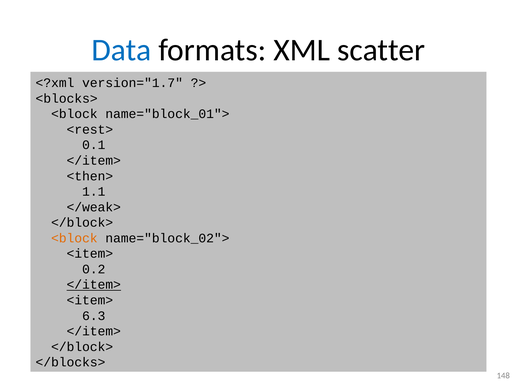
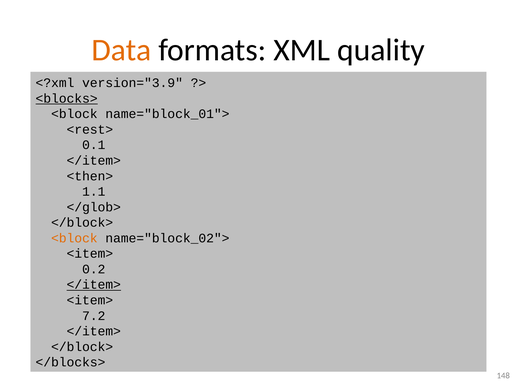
Data colour: blue -> orange
scatter: scatter -> quality
version="1.7: version="1.7 -> version="3.9
<blocks> underline: none -> present
</weak>: </weak> -> </glob>
6.3: 6.3 -> 7.2
